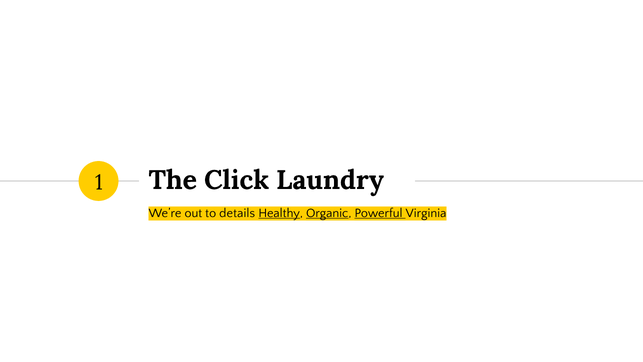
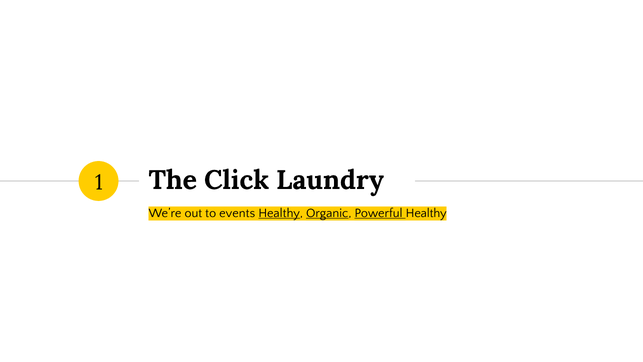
details: details -> events
Powerful Virginia: Virginia -> Healthy
